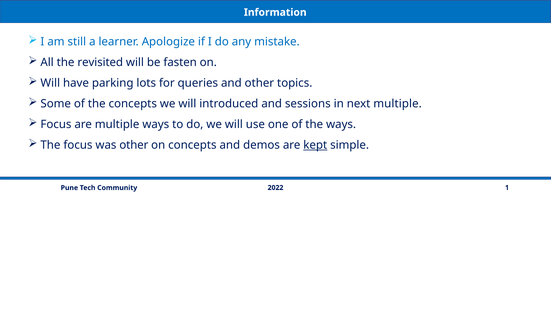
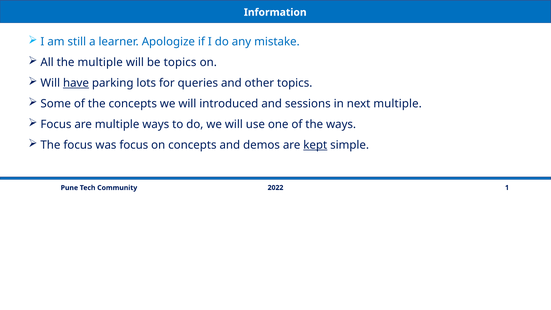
the revisited: revisited -> multiple
be fasten: fasten -> topics
have underline: none -> present
was other: other -> focus
